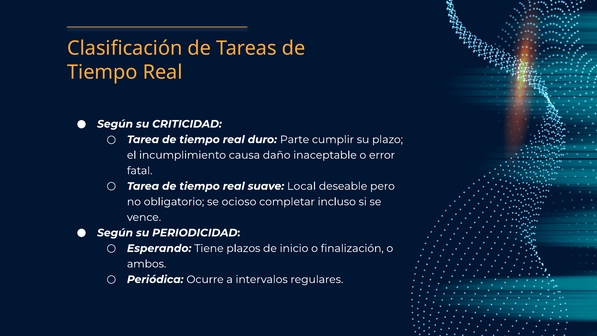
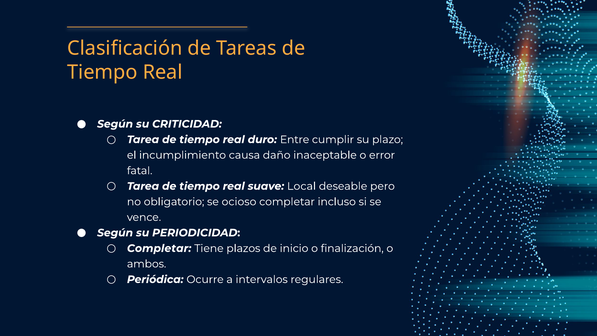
Parte: Parte -> Entre
Esperando at (159, 248): Esperando -> Completar
